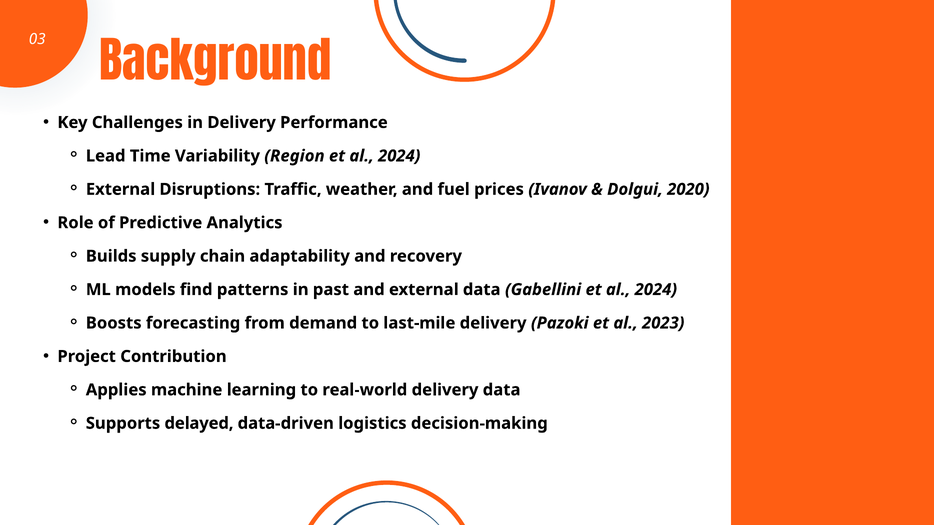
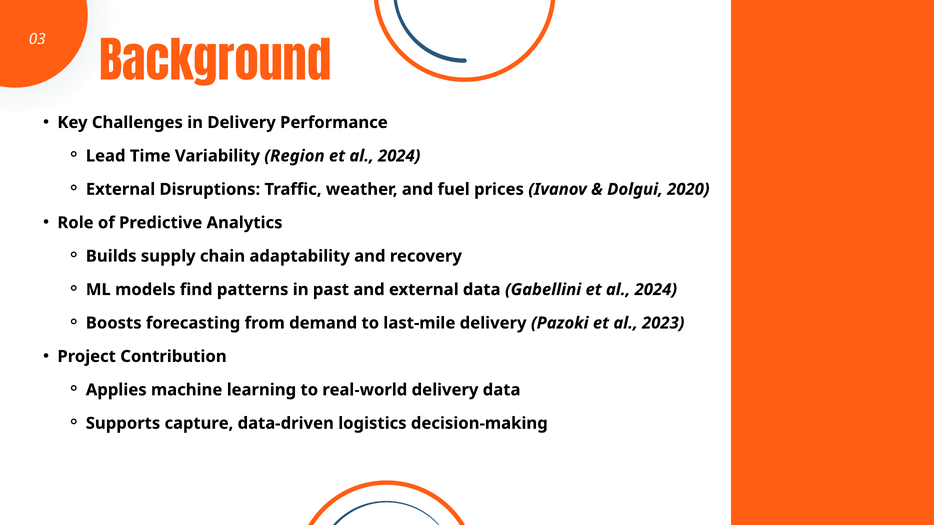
delayed: delayed -> capture
